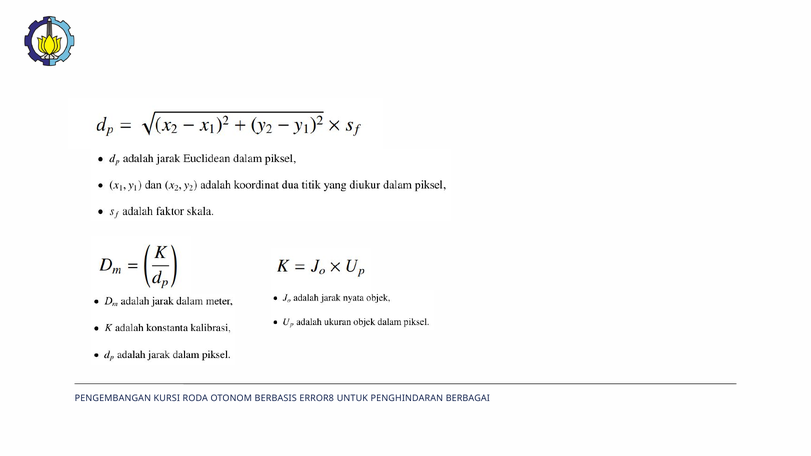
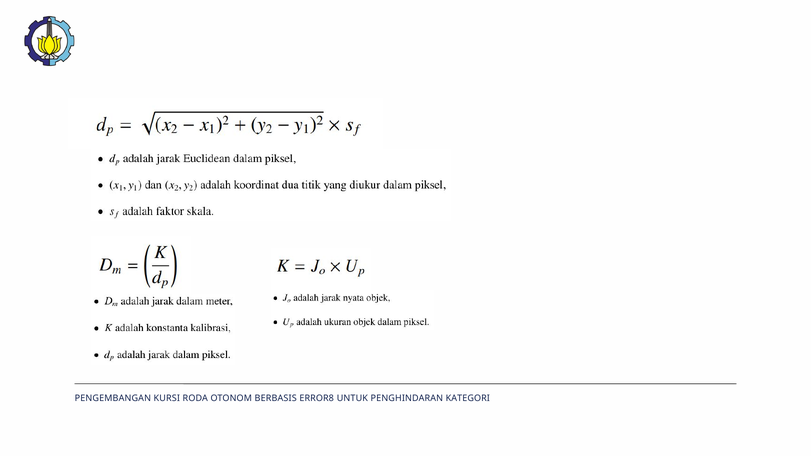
BERBAGAI: BERBAGAI -> KATEGORI
